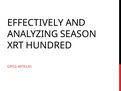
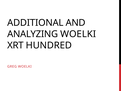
EFFECTIVELY: EFFECTIVELY -> ADDITIONAL
ANALYZING SEASON: SEASON -> WOELKI
